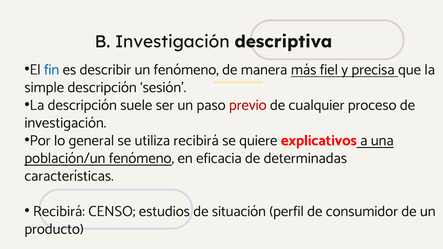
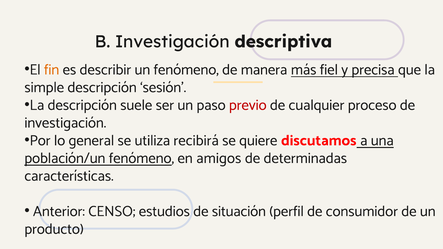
fin colour: blue -> orange
explicativos: explicativos -> discutamos
eficacia: eficacia -> amigos
Recibirá at (59, 211): Recibirá -> Anterior
